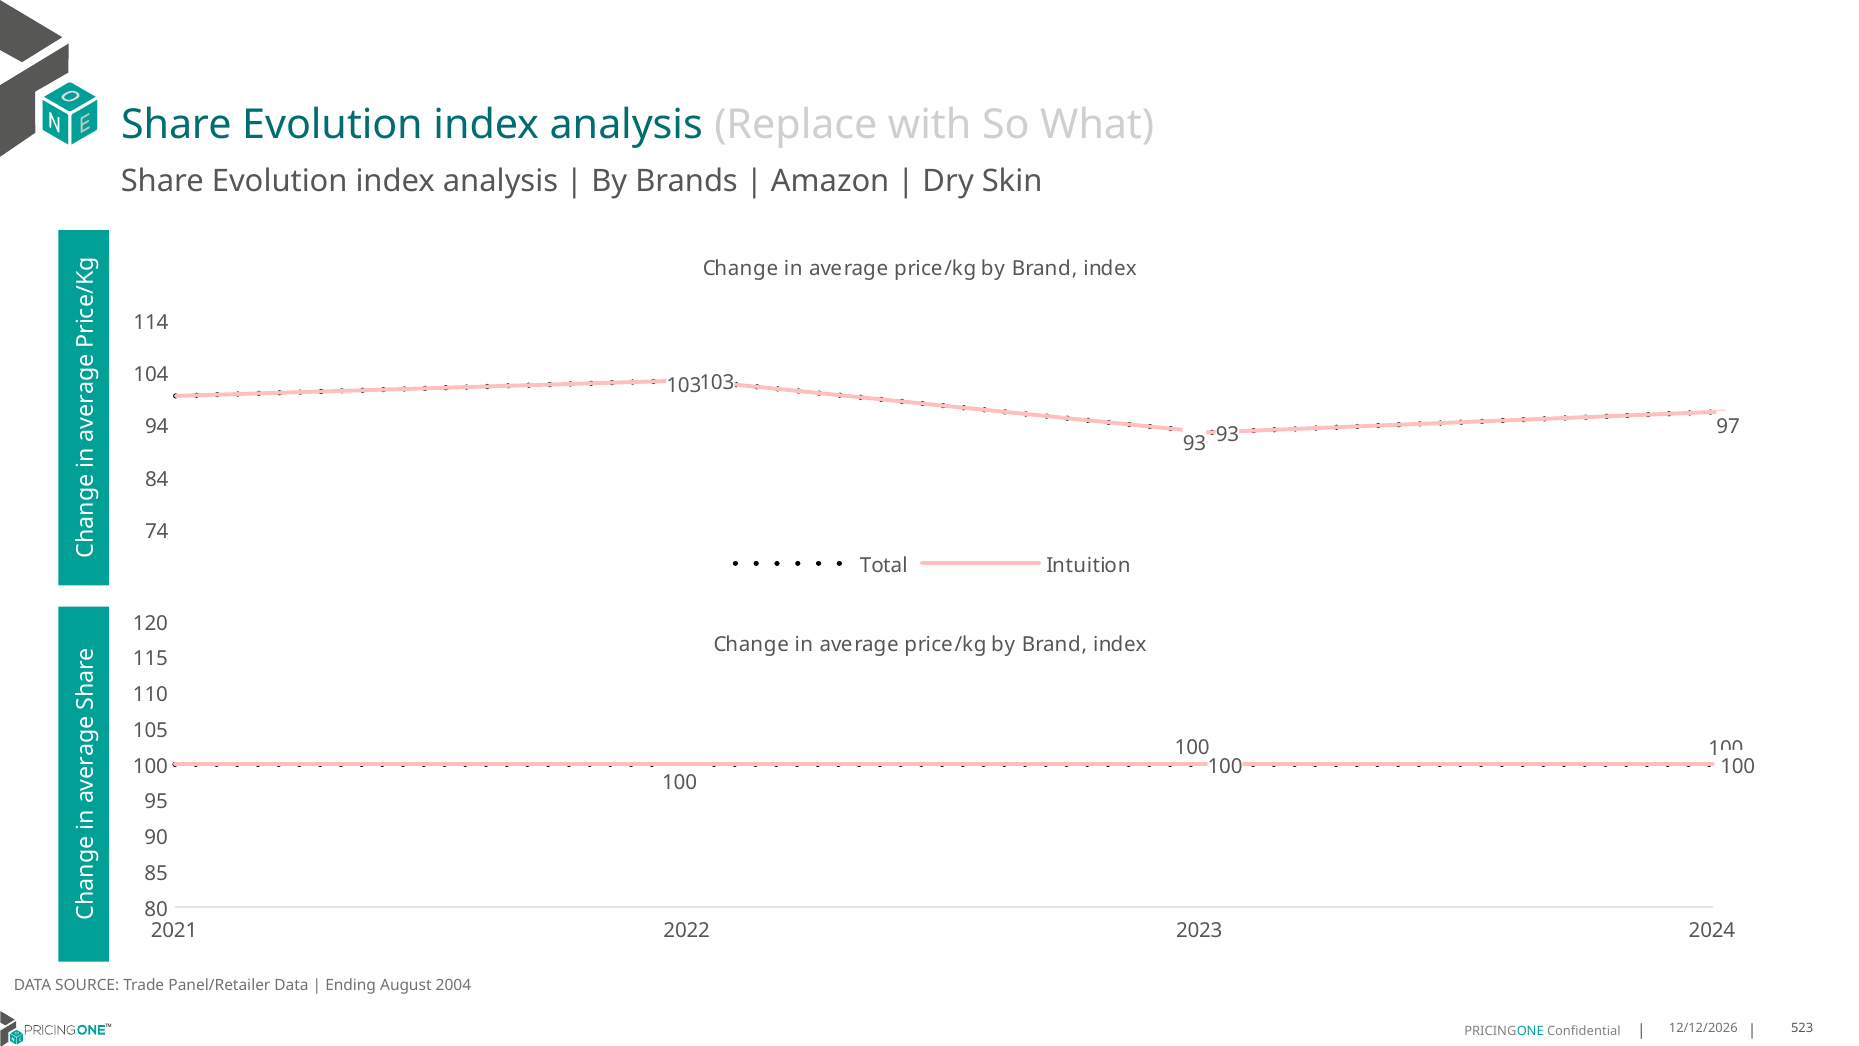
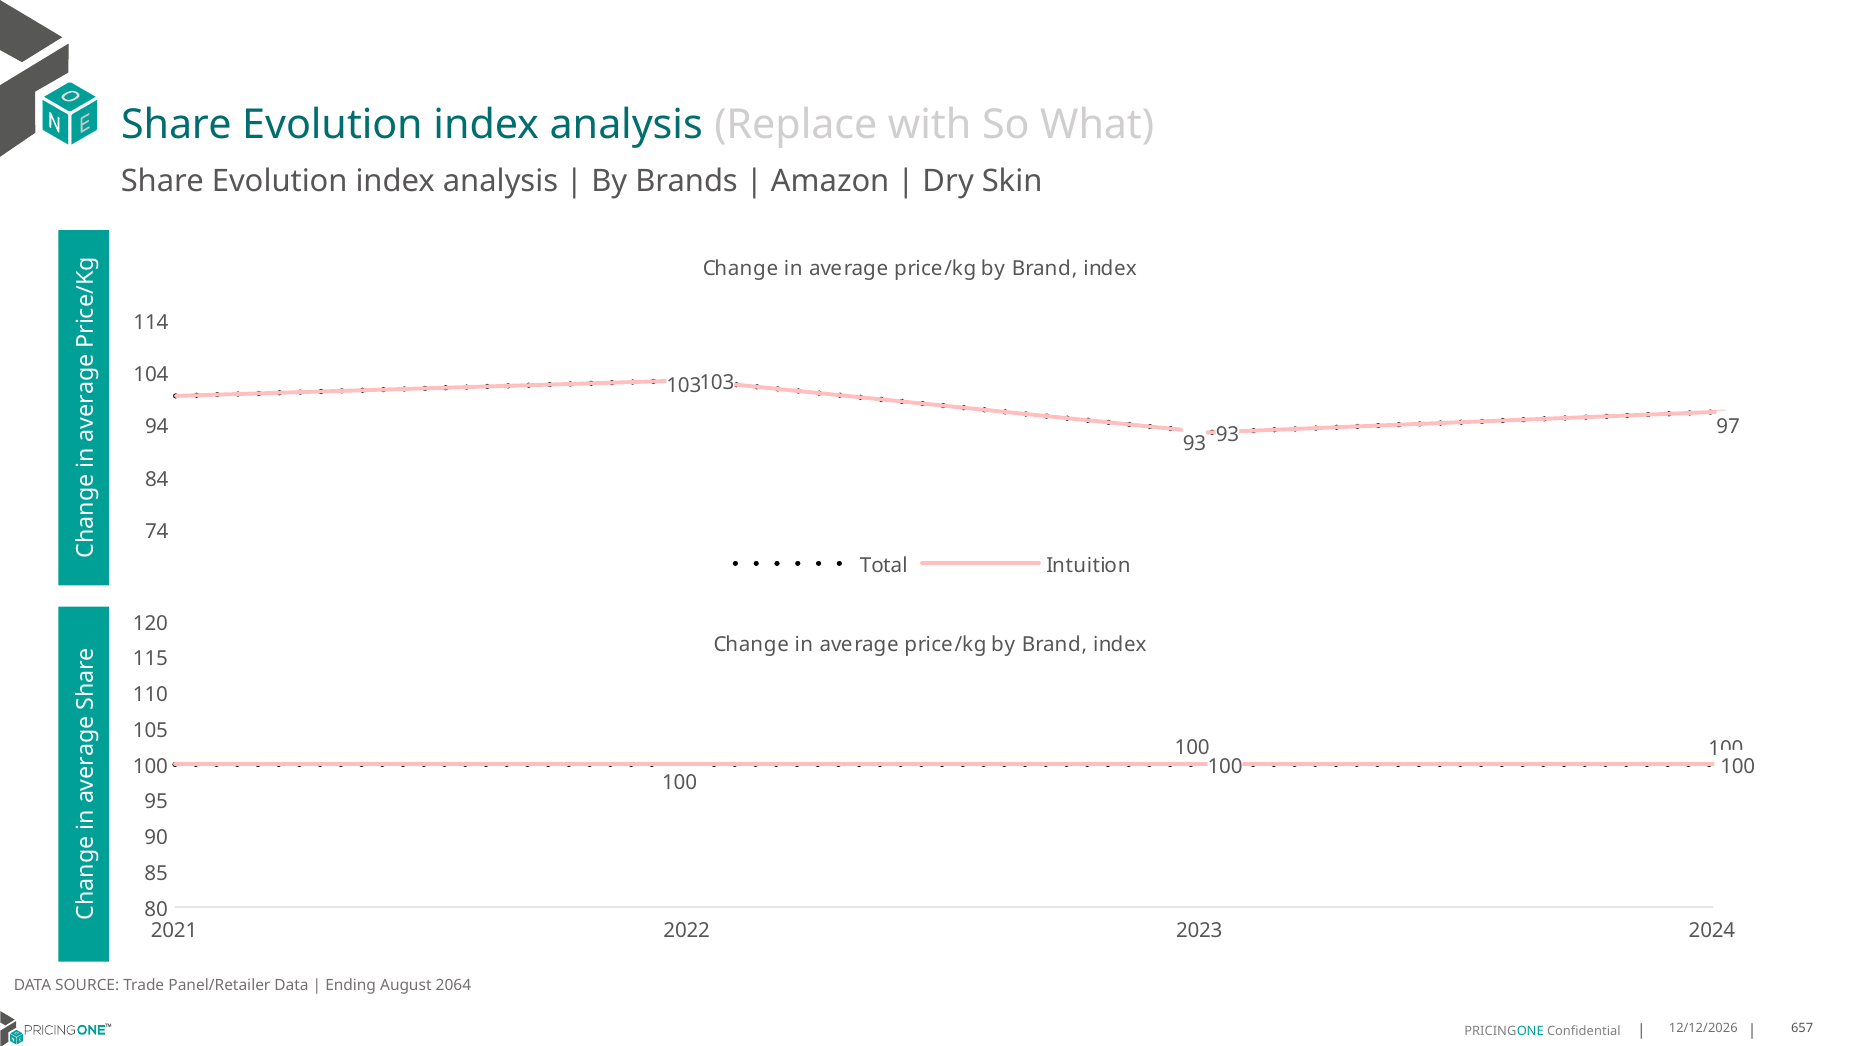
2004: 2004 -> 2064
523: 523 -> 657
